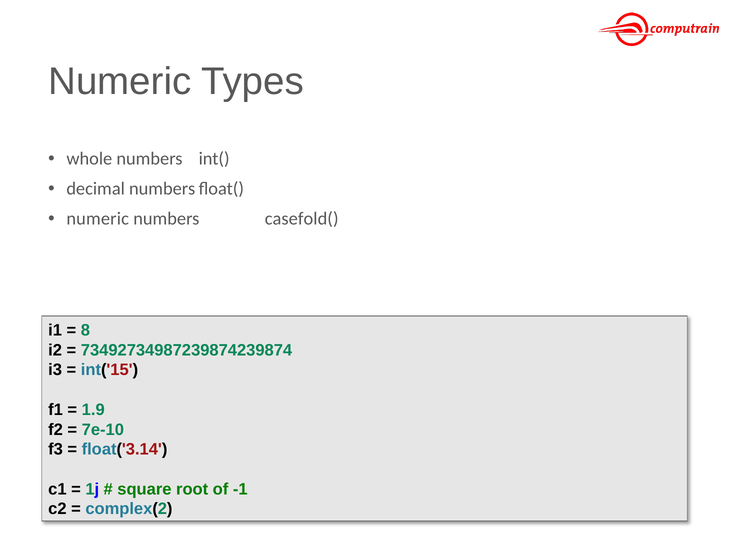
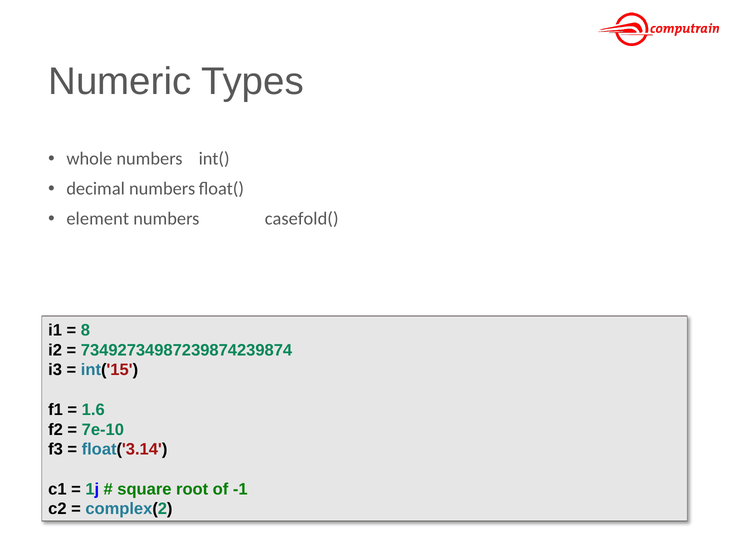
numeric at (98, 219): numeric -> element
1.9: 1.9 -> 1.6
